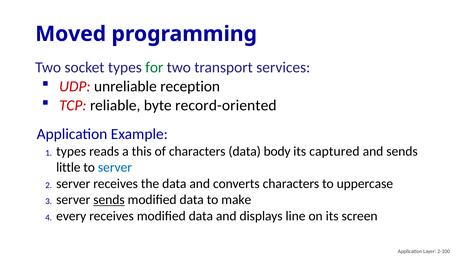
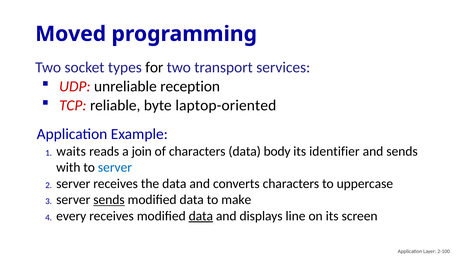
for colour: green -> black
record-oriented: record-oriented -> laptop-oriented
types at (71, 151): types -> waits
this: this -> join
captured: captured -> identifier
little: little -> with
data at (201, 216) underline: none -> present
